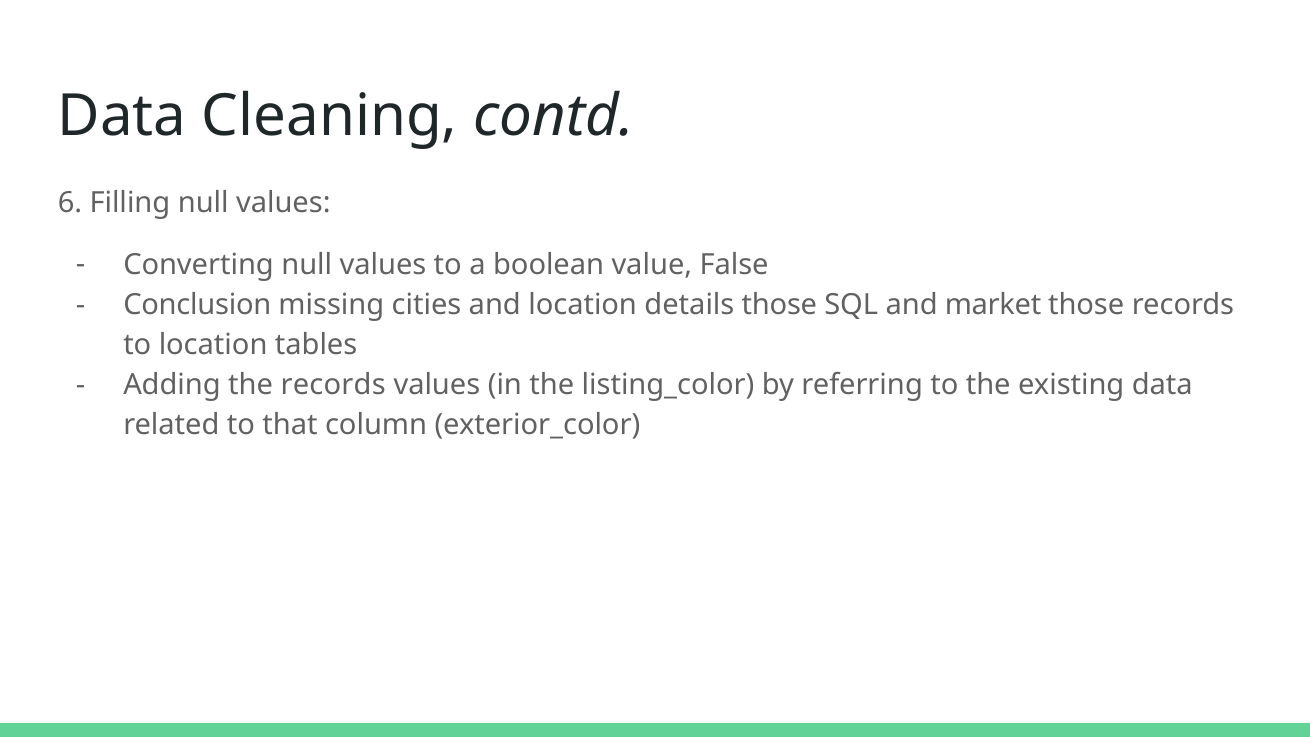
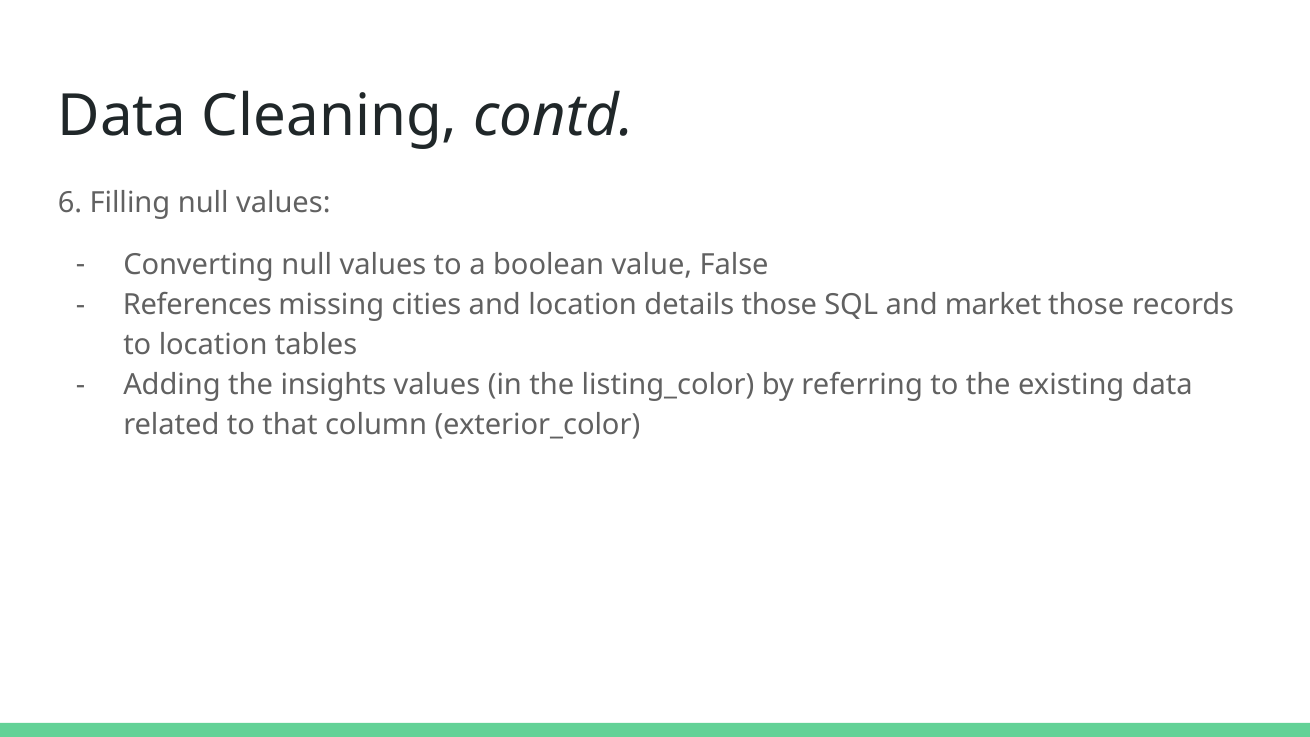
Conclusion: Conclusion -> References
the records: records -> insights
